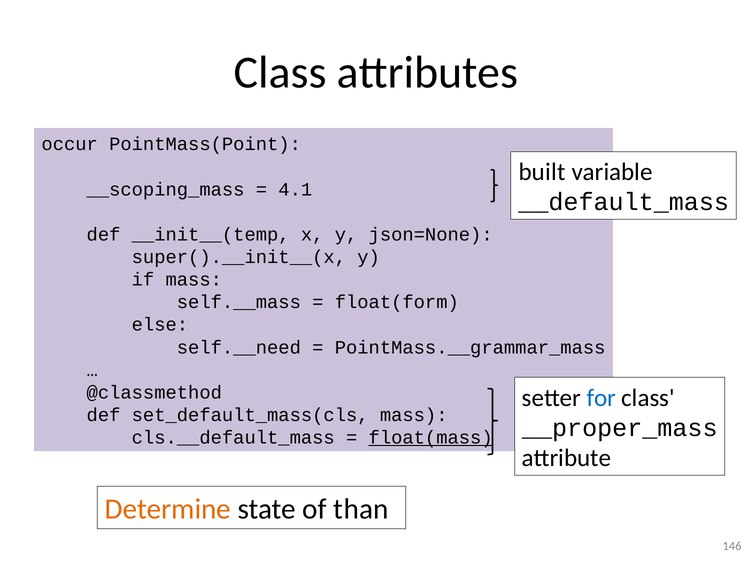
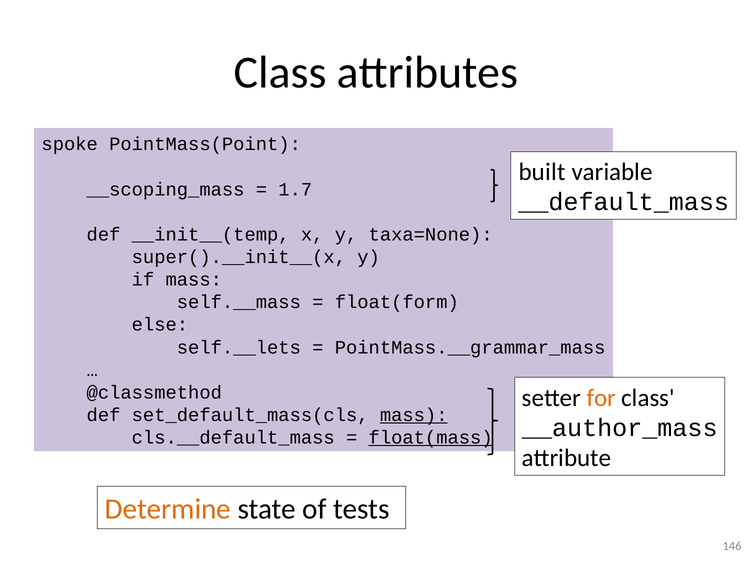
occur: occur -> spoke
4.1: 4.1 -> 1.7
json=None: json=None -> taxa=None
self.__need: self.__need -> self.__lets
for colour: blue -> orange
mass at (414, 415) underline: none -> present
__proper_mass: __proper_mass -> __author_mass
than: than -> tests
